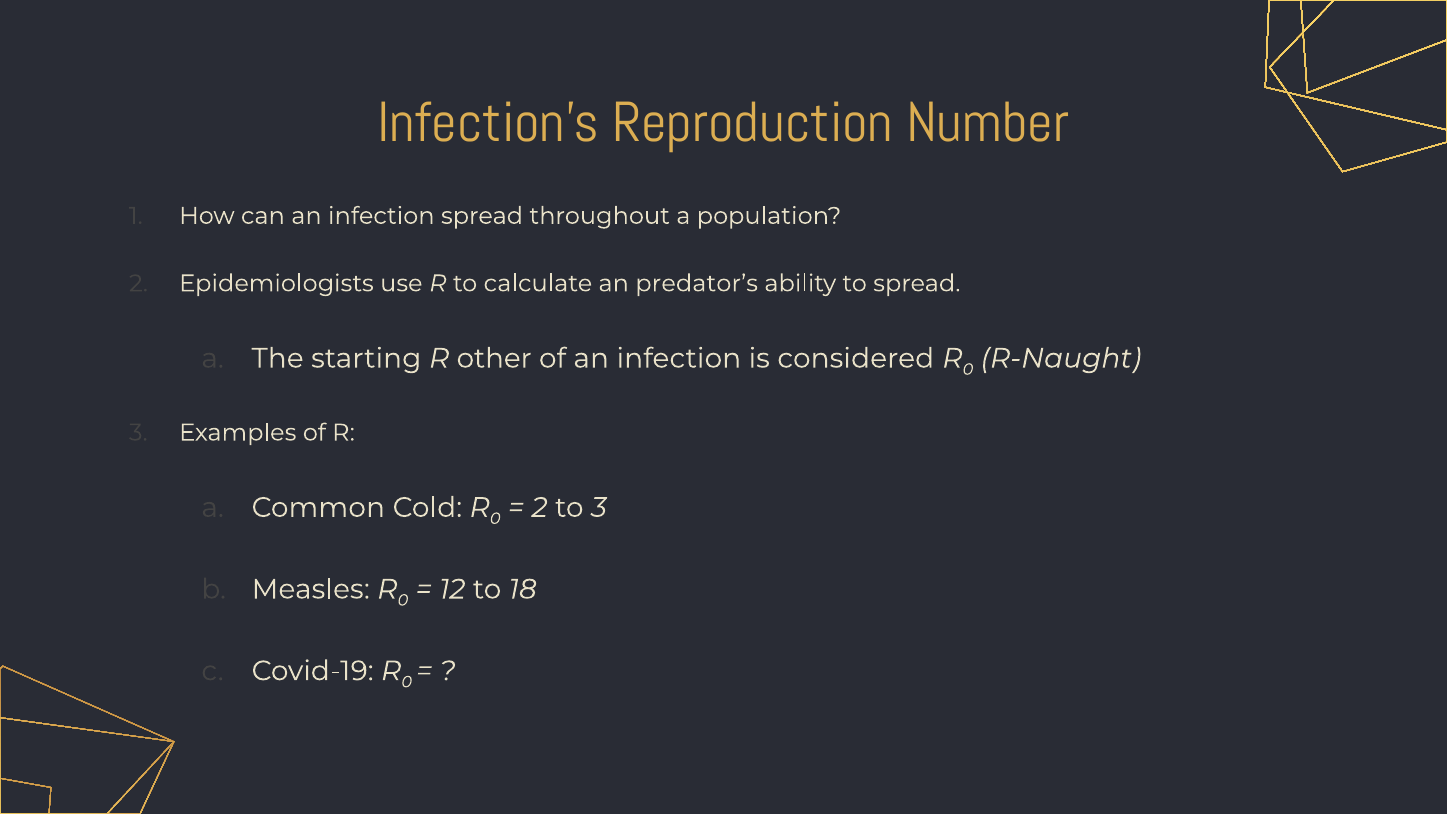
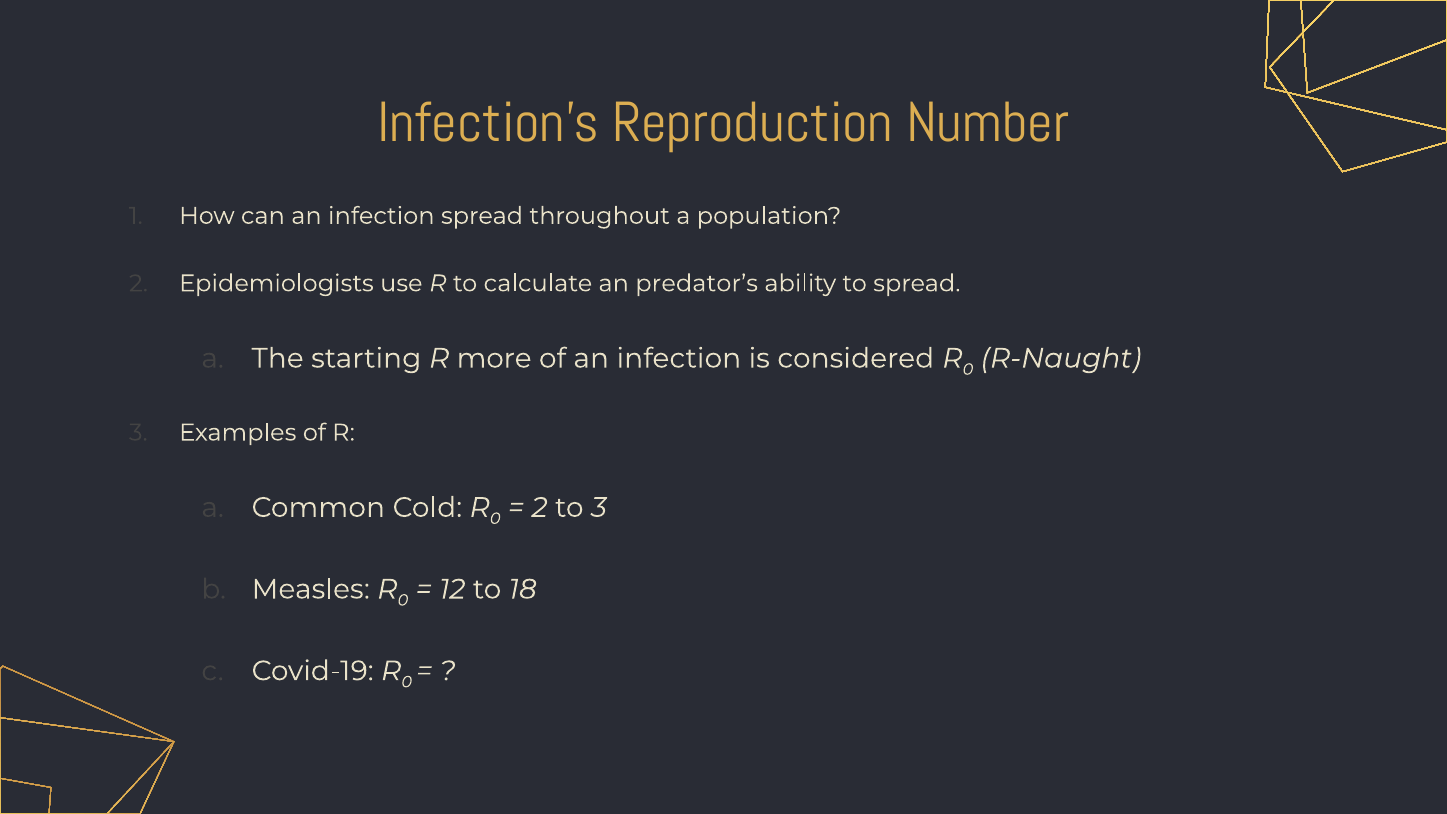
other: other -> more
